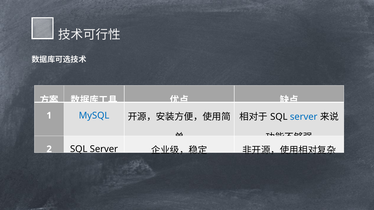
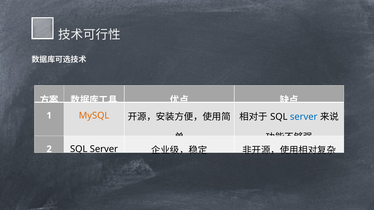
MySQL colour: blue -> orange
